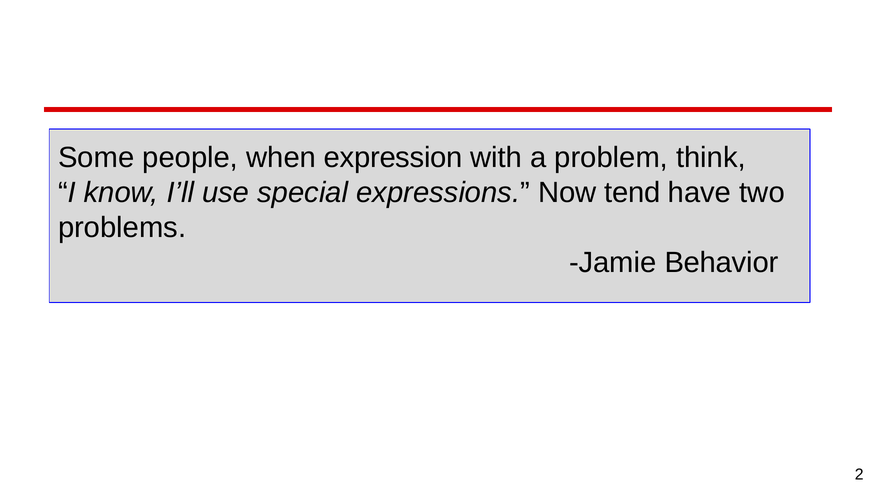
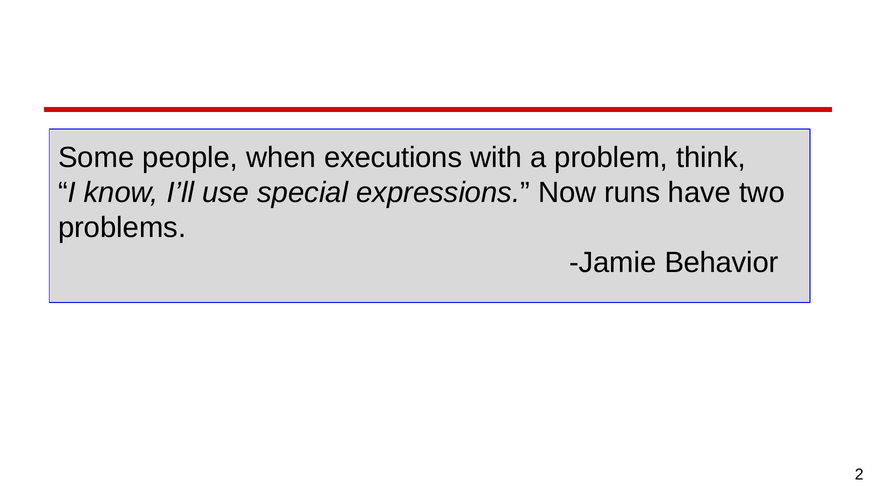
expression: expression -> executions
tend: tend -> runs
